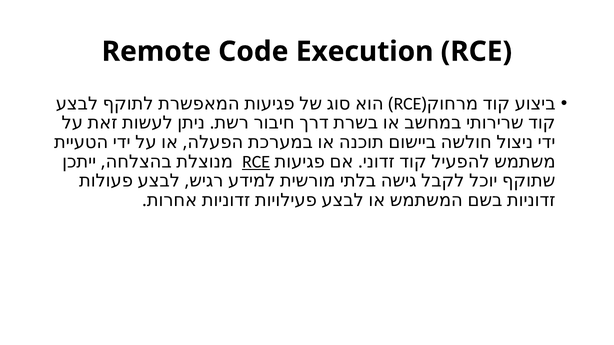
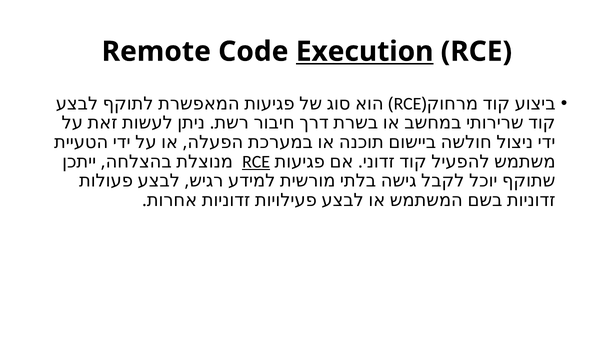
Execution underline: none -> present
